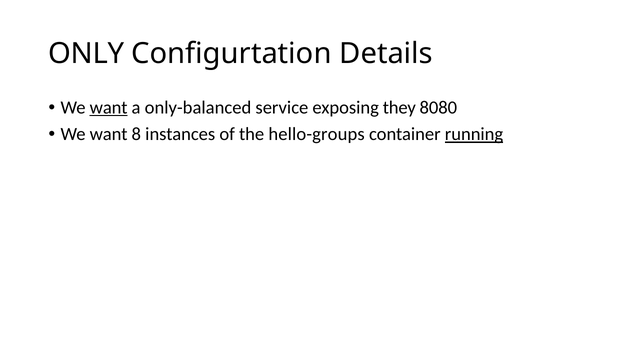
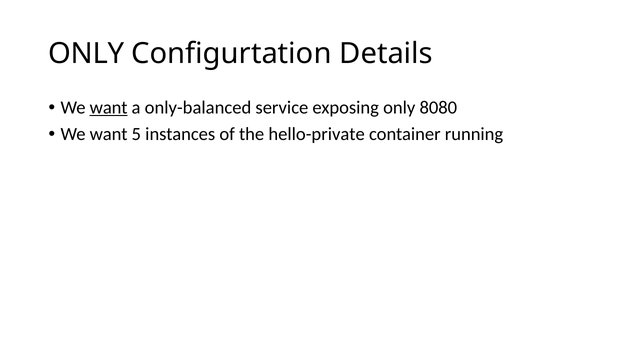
exposing they: they -> only
8: 8 -> 5
hello-groups: hello-groups -> hello-private
running underline: present -> none
